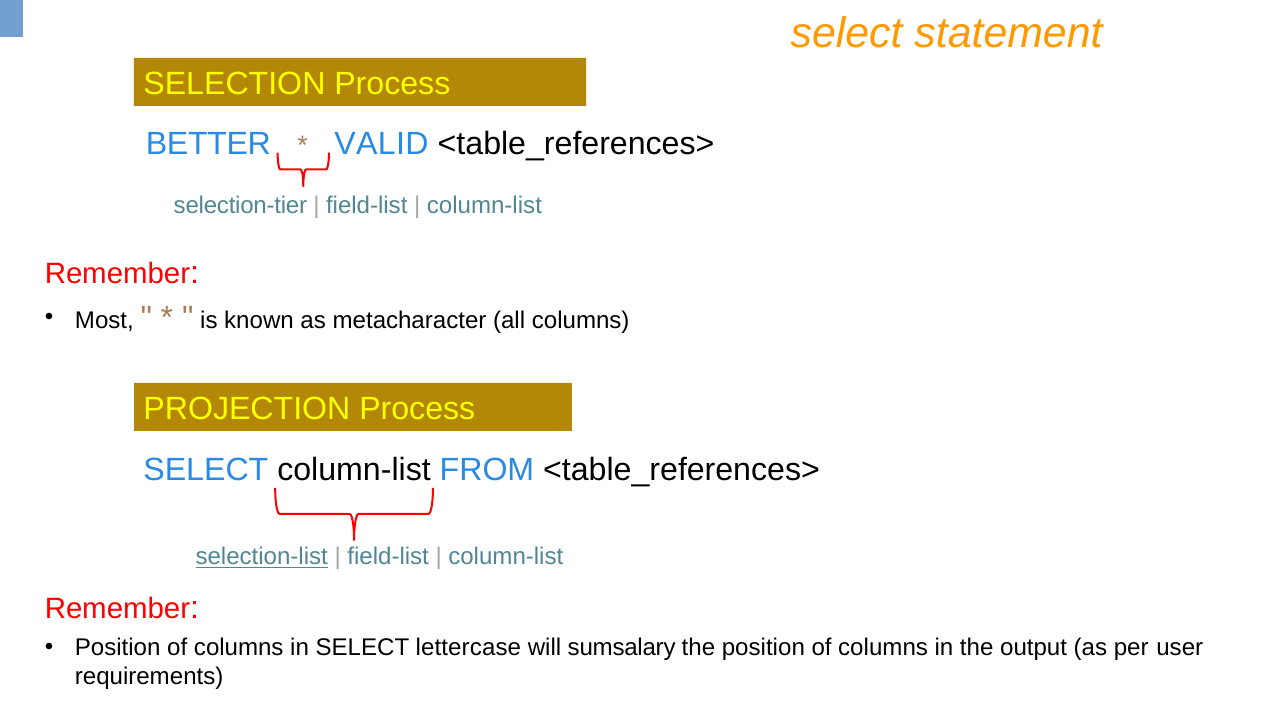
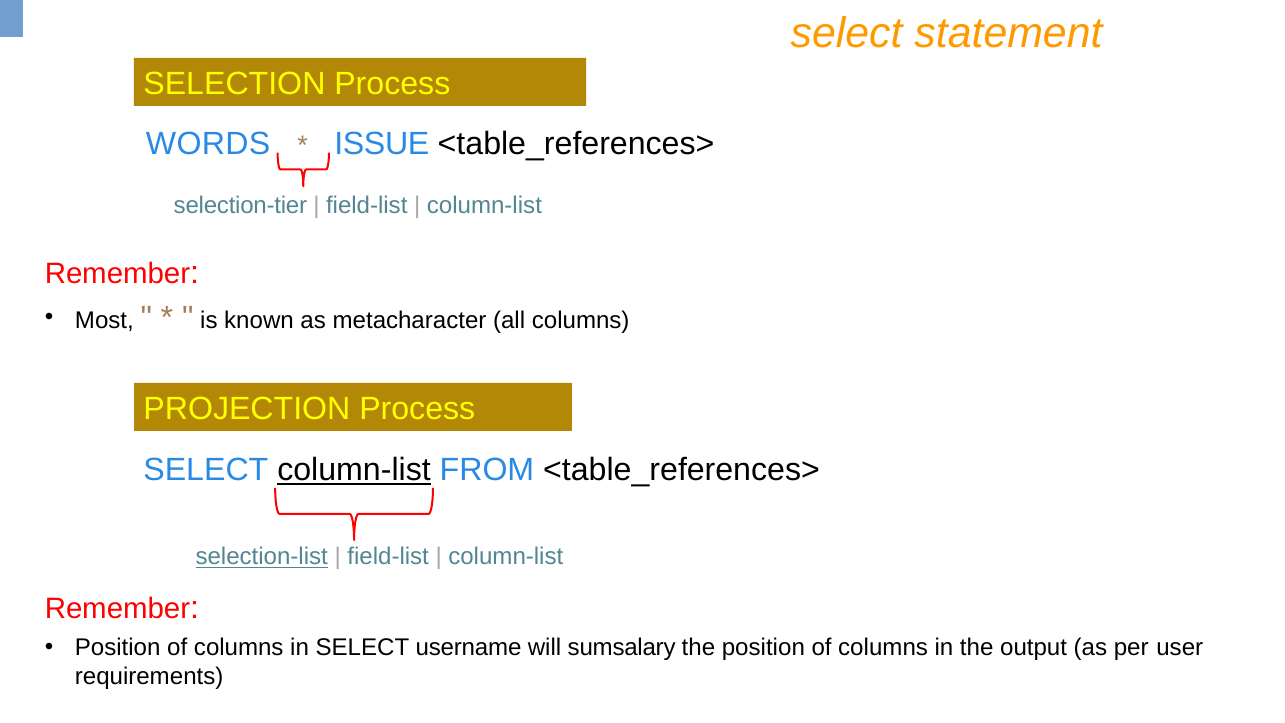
BETTER: BETTER -> WORDS
VALID: VALID -> ISSUE
column-list at (354, 470) underline: none -> present
lettercase: lettercase -> username
